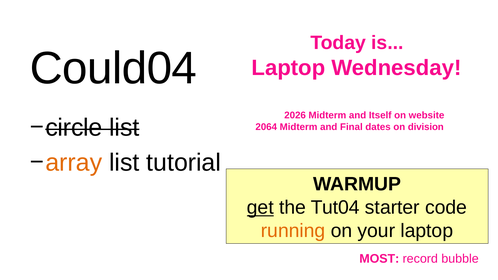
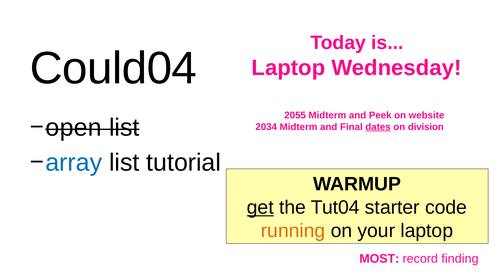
2026: 2026 -> 2055
Itself: Itself -> Peek
circle: circle -> open
2064: 2064 -> 2034
dates underline: none -> present
array colour: orange -> blue
bubble: bubble -> finding
